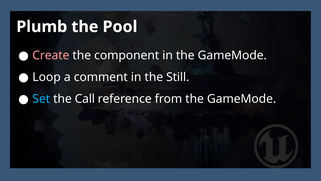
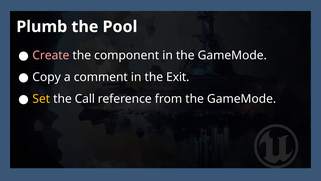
Loop: Loop -> Copy
Still: Still -> Exit
Set colour: light blue -> yellow
